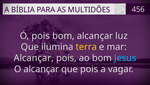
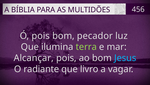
bom alcançar: alcançar -> pecador
terra colour: yellow -> light green
O alcançar: alcançar -> radiante
que pois: pois -> livro
